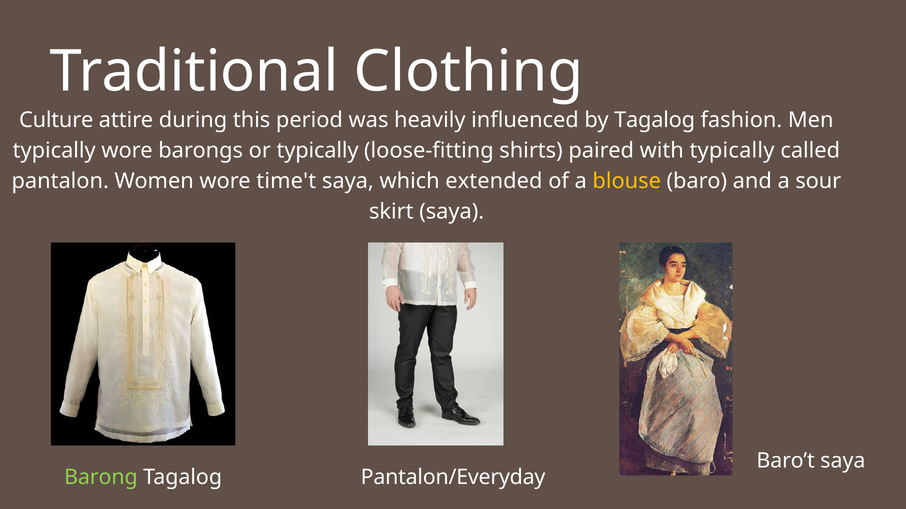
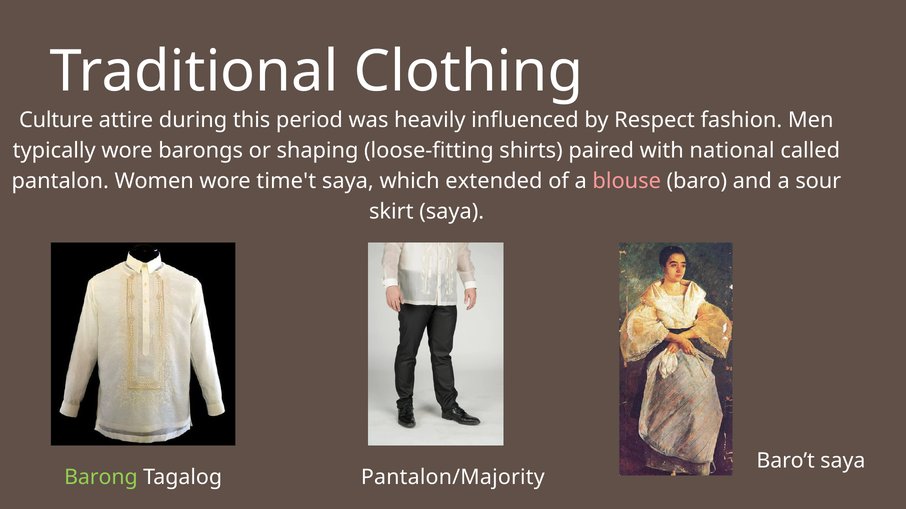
by Tagalog: Tagalog -> Respect
or typically: typically -> shaping
with typically: typically -> national
blouse colour: yellow -> pink
Pantalon/Everyday: Pantalon/Everyday -> Pantalon/Majority
